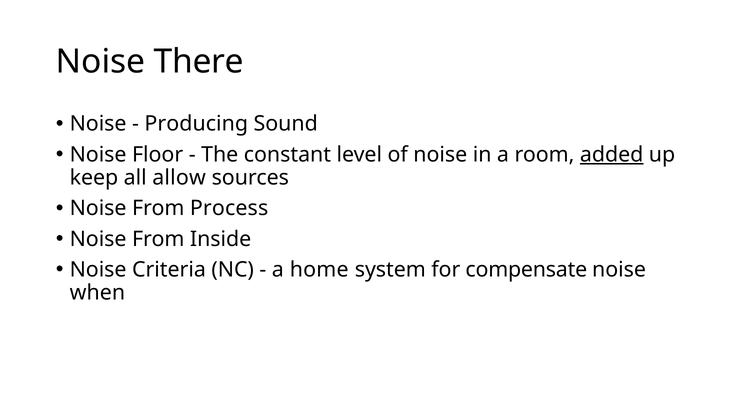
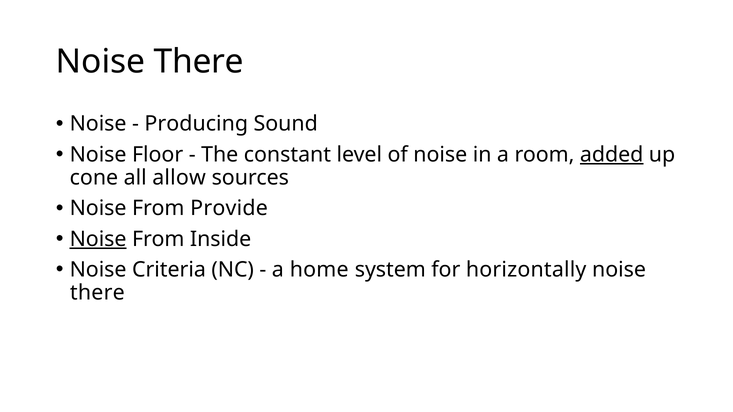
keep: keep -> cone
Process: Process -> Provide
Noise at (98, 239) underline: none -> present
compensate: compensate -> horizontally
when at (97, 293): when -> there
